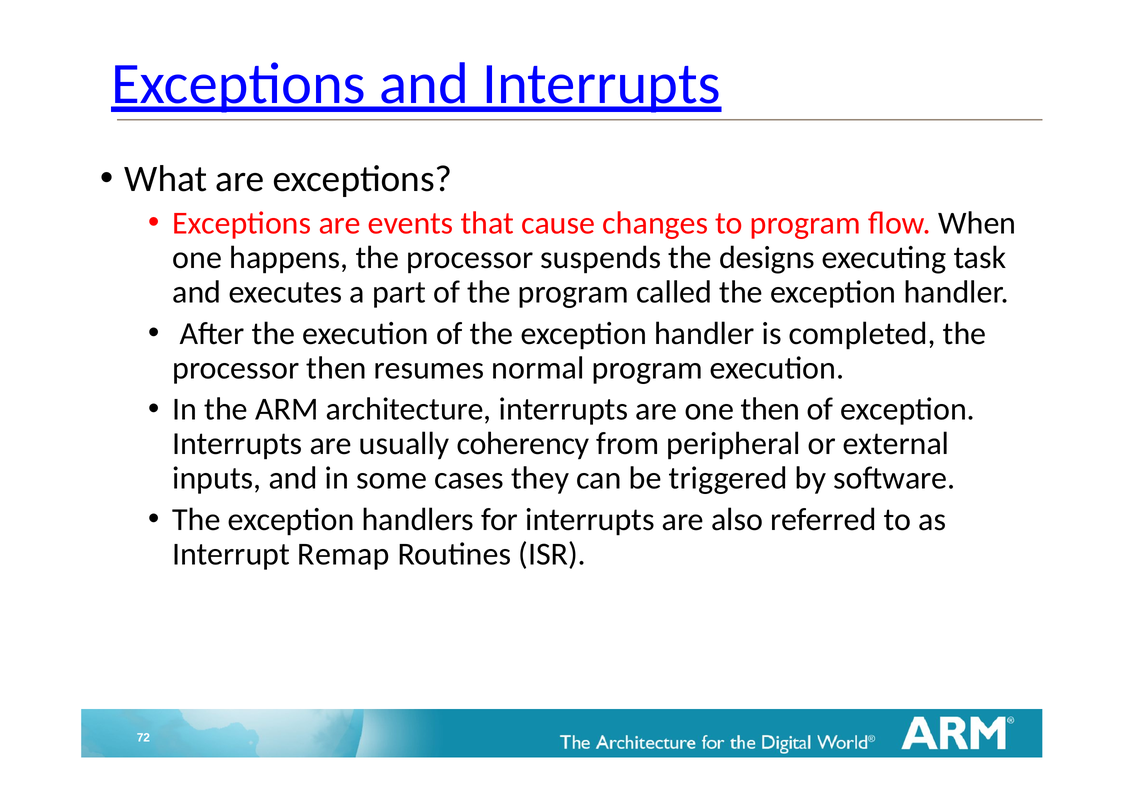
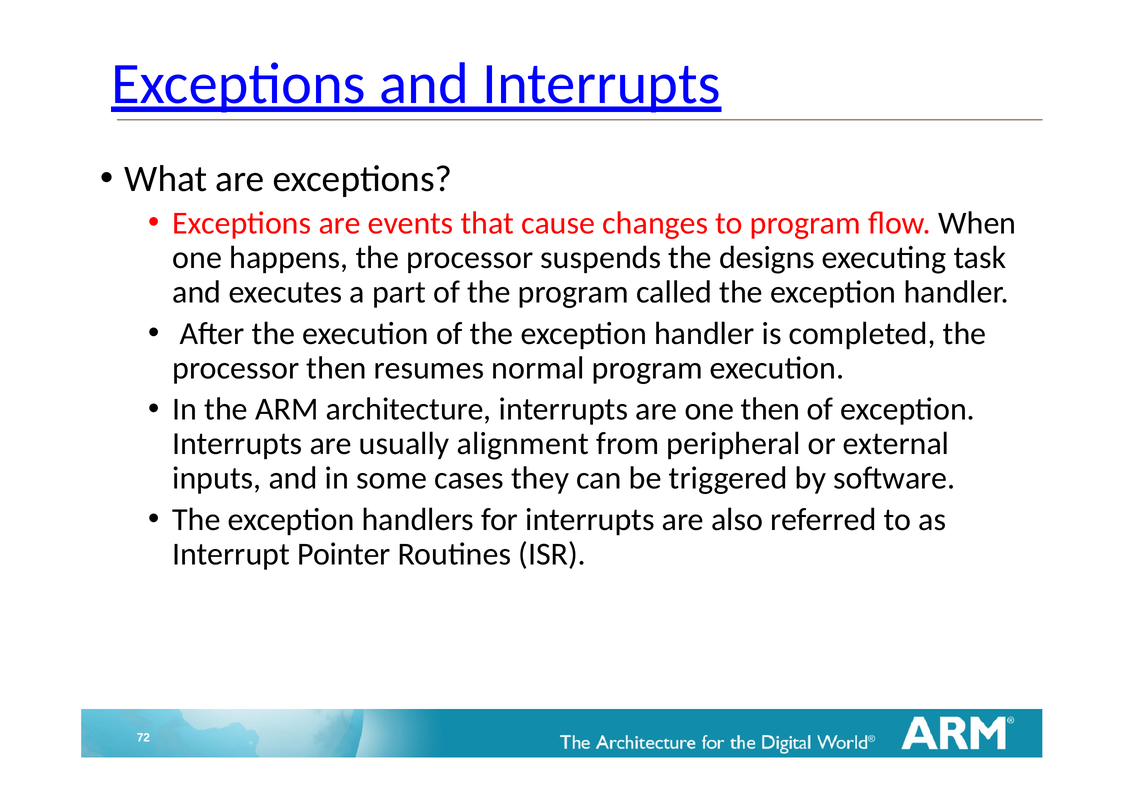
coherency: coherency -> alignment
Remap: Remap -> Pointer
